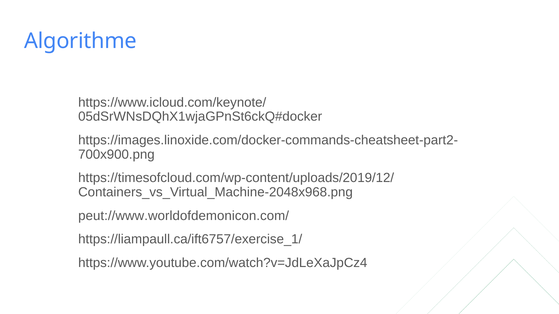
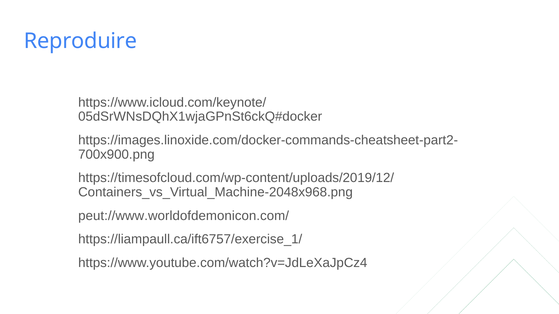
Algorithme: Algorithme -> Reproduire
